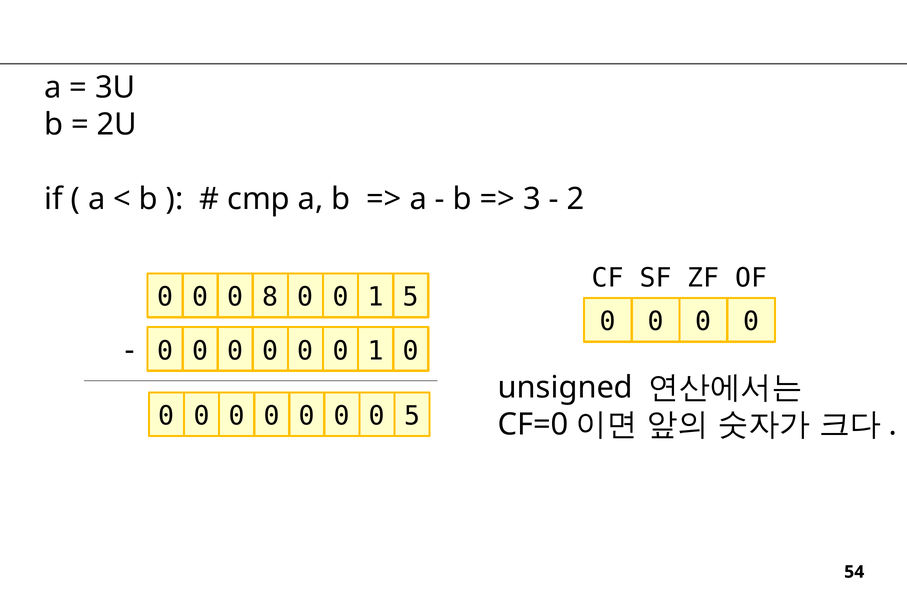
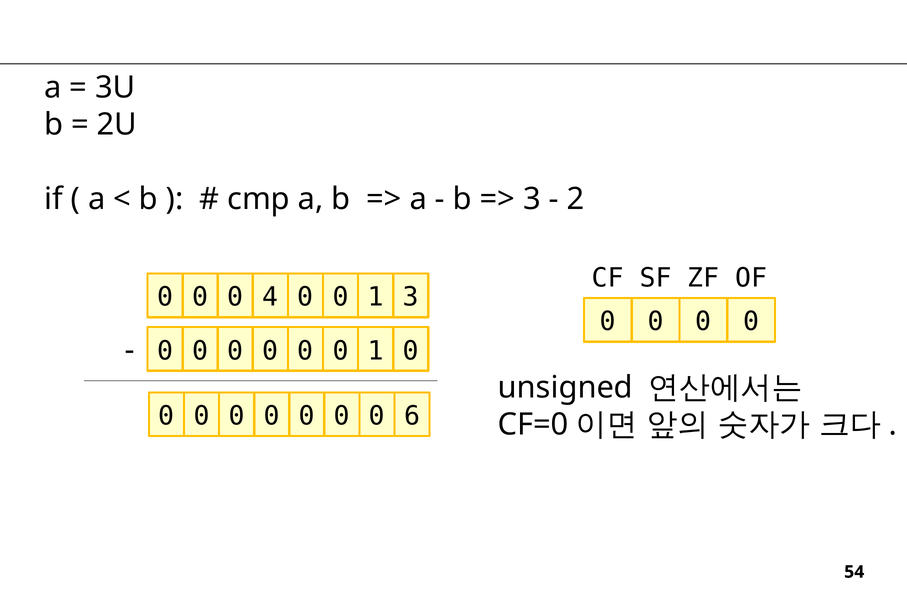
8: 8 -> 4
1 5: 5 -> 3
0 5: 5 -> 6
